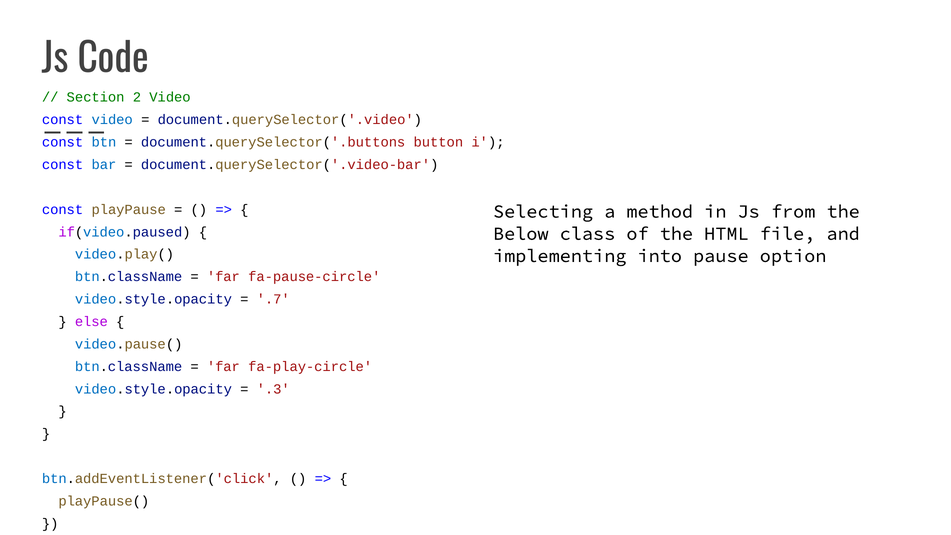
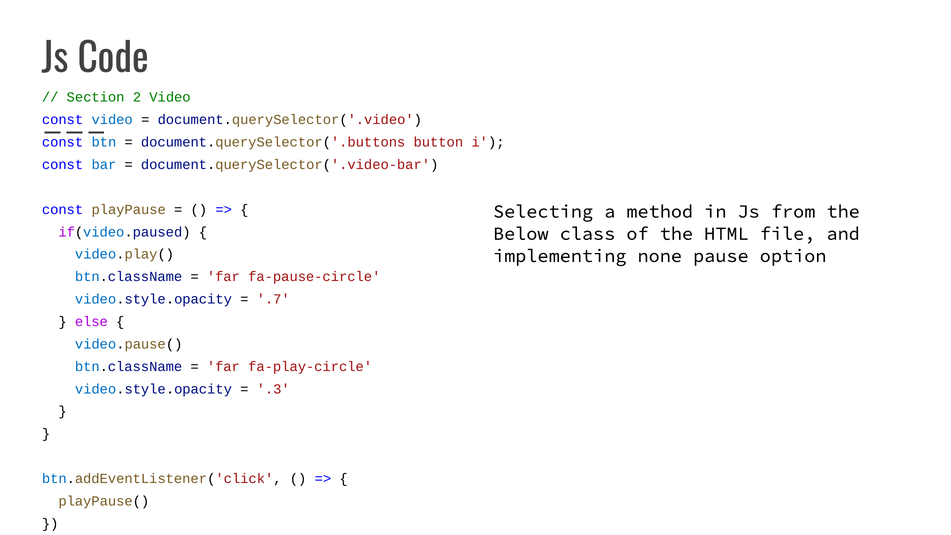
into: into -> none
